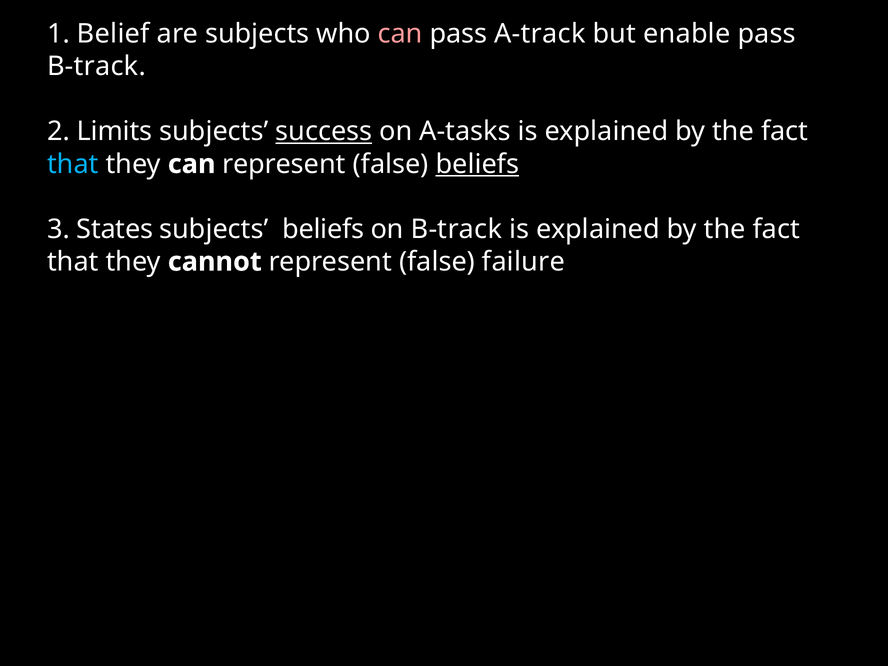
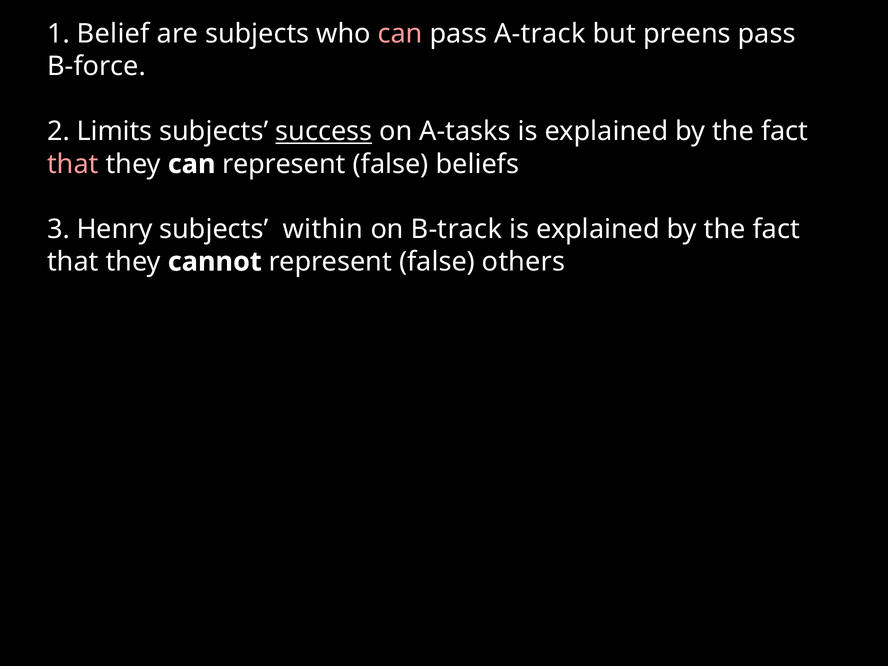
enable: enable -> preens
B-track at (96, 66): B-track -> B-force
that at (73, 164) colour: light blue -> pink
beliefs at (477, 164) underline: present -> none
States: States -> Henry
subjects beliefs: beliefs -> within
failure: failure -> others
